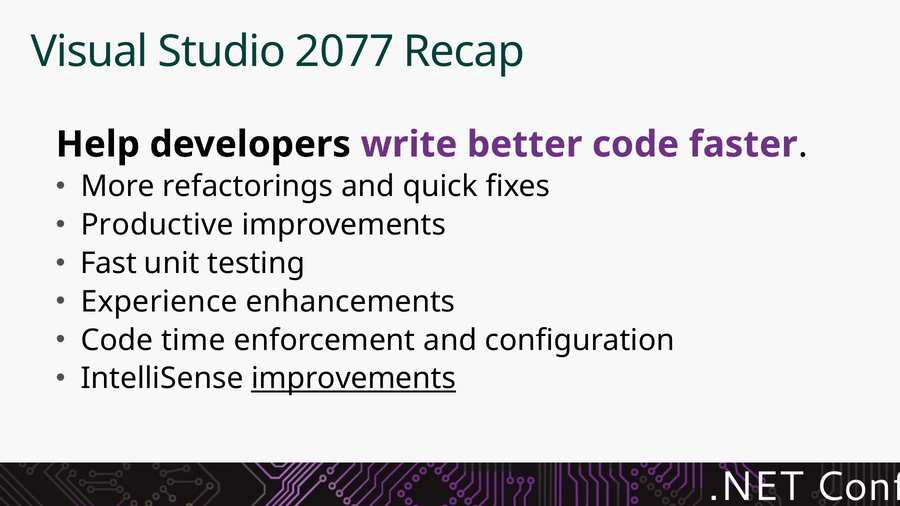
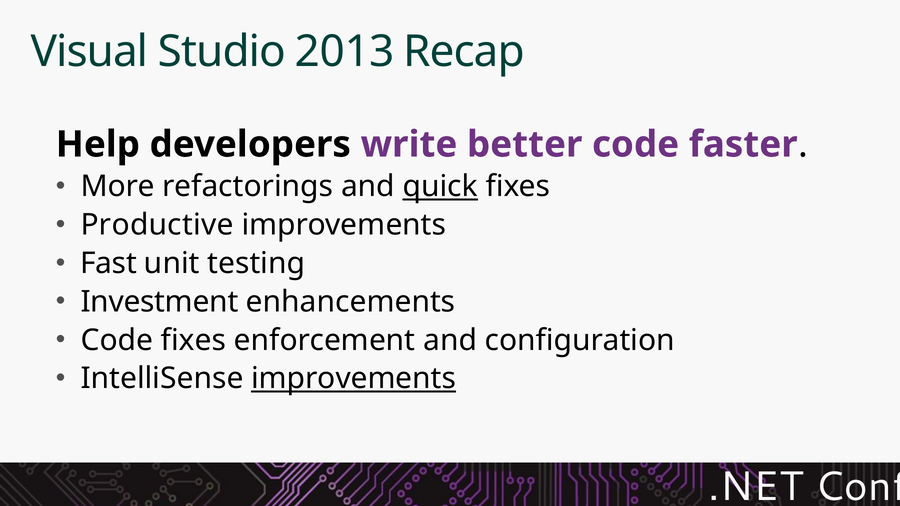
2077: 2077 -> 2013
quick underline: none -> present
Experience: Experience -> Investment
Code time: time -> fixes
